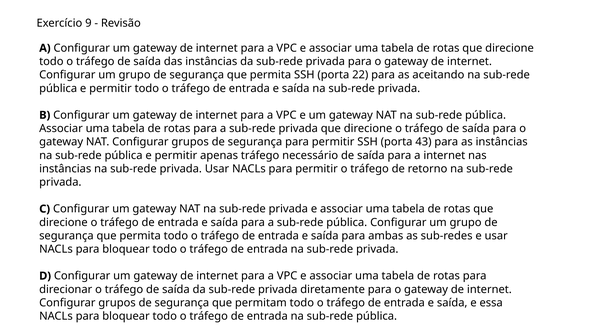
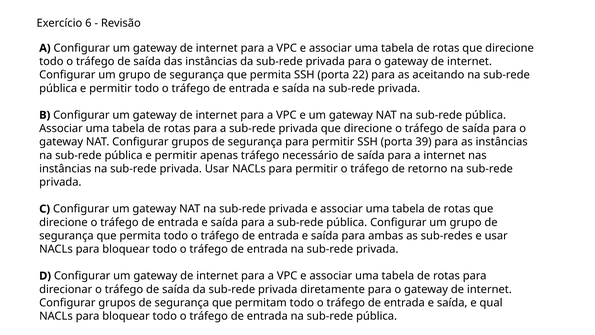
9: 9 -> 6
43: 43 -> 39
essa: essa -> qual
